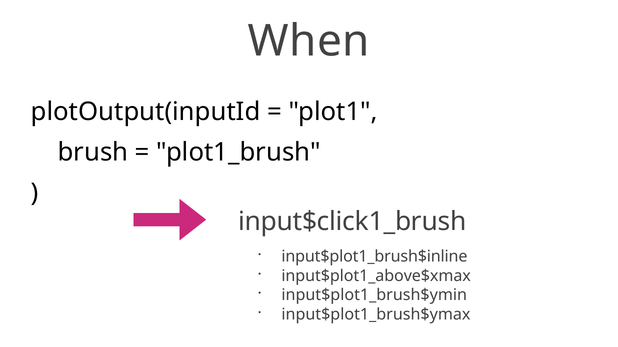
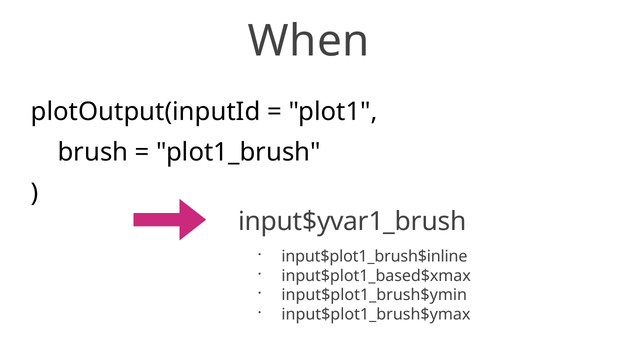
input$click1_brush: input$click1_brush -> input$yvar1_brush
input$plot1_above$xmax: input$plot1_above$xmax -> input$plot1_based$xmax
